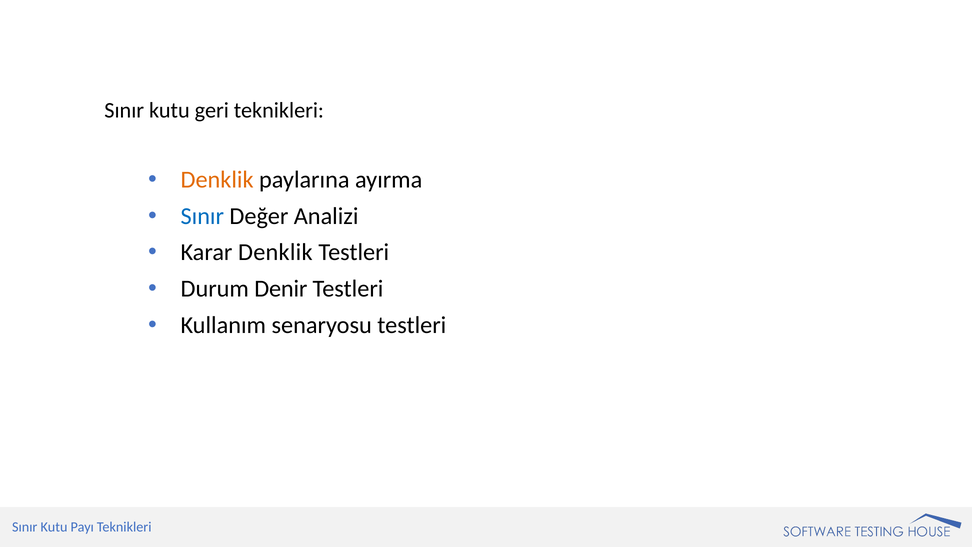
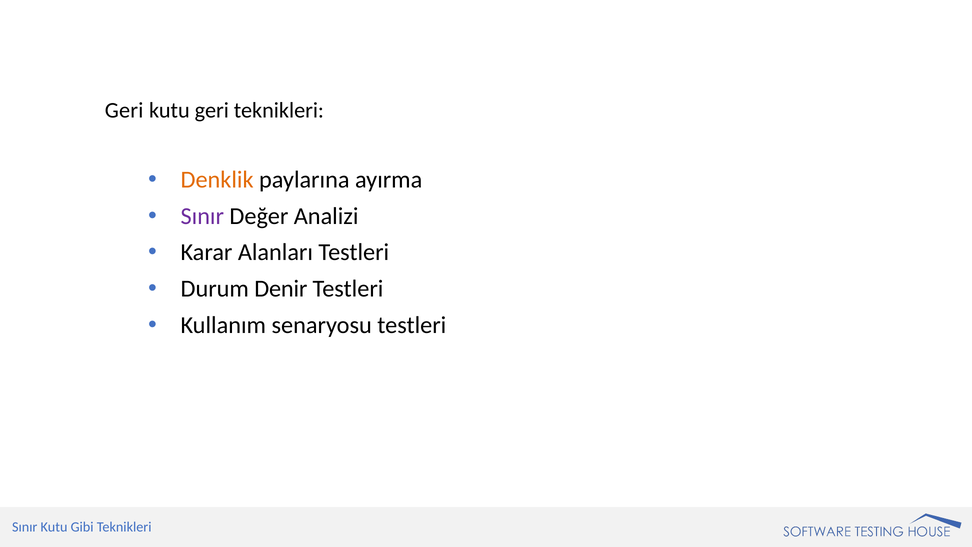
Sınır at (124, 110): Sınır -> Geri
Sınır at (202, 216) colour: blue -> purple
Karar Denklik: Denklik -> Alanları
Payı: Payı -> Gibi
